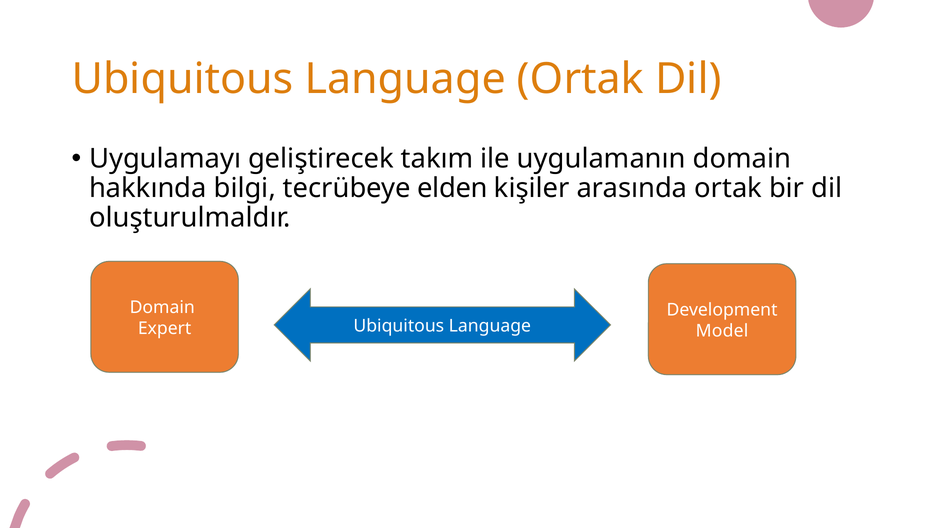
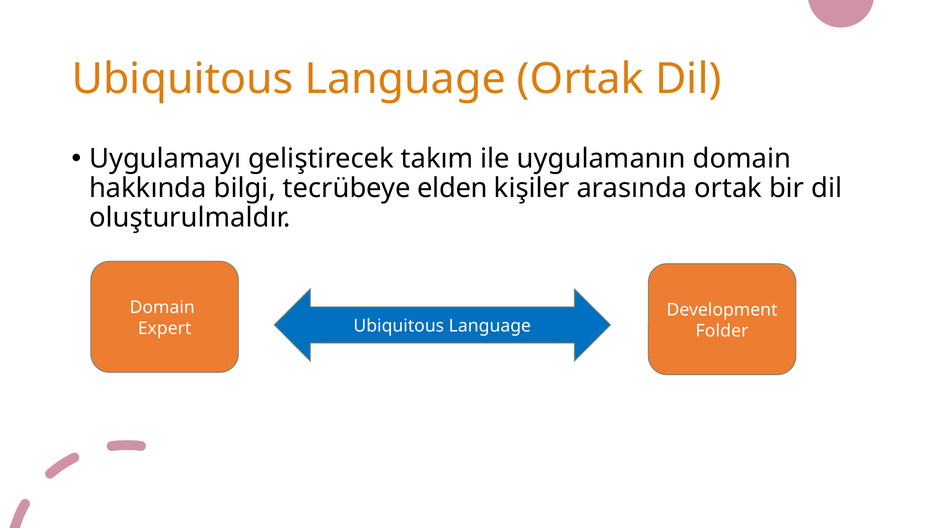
Model: Model -> Folder
